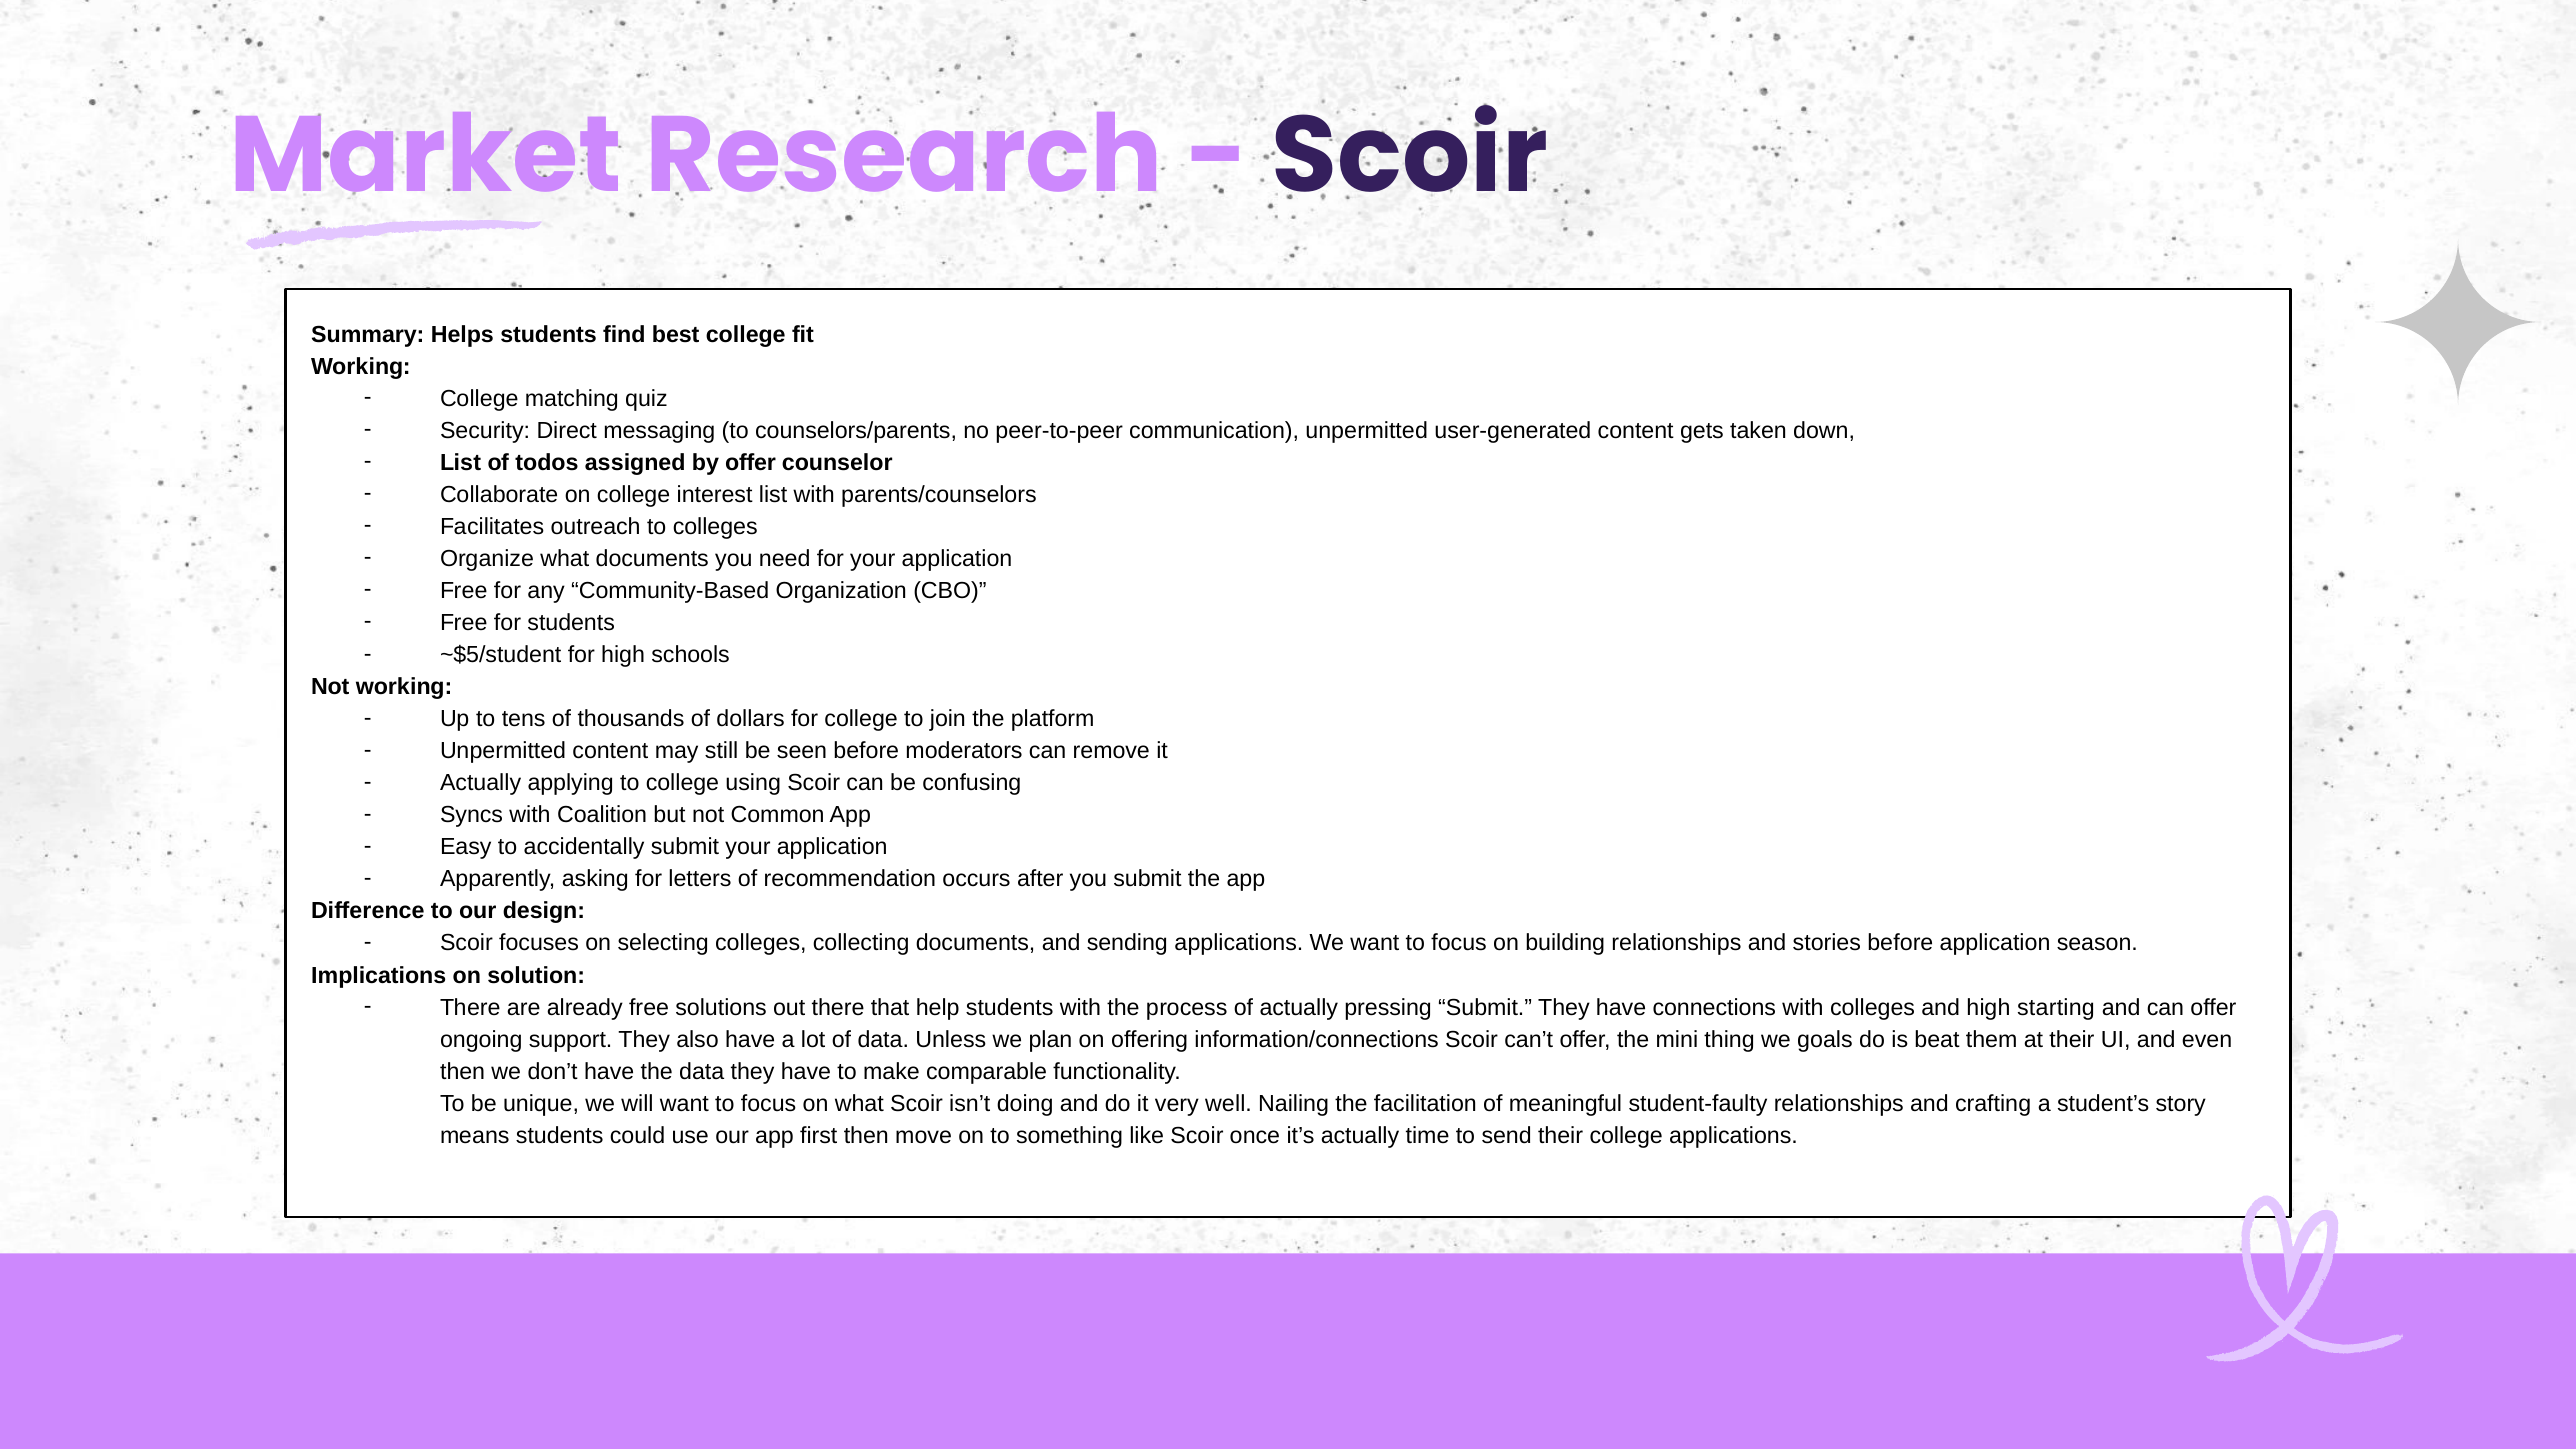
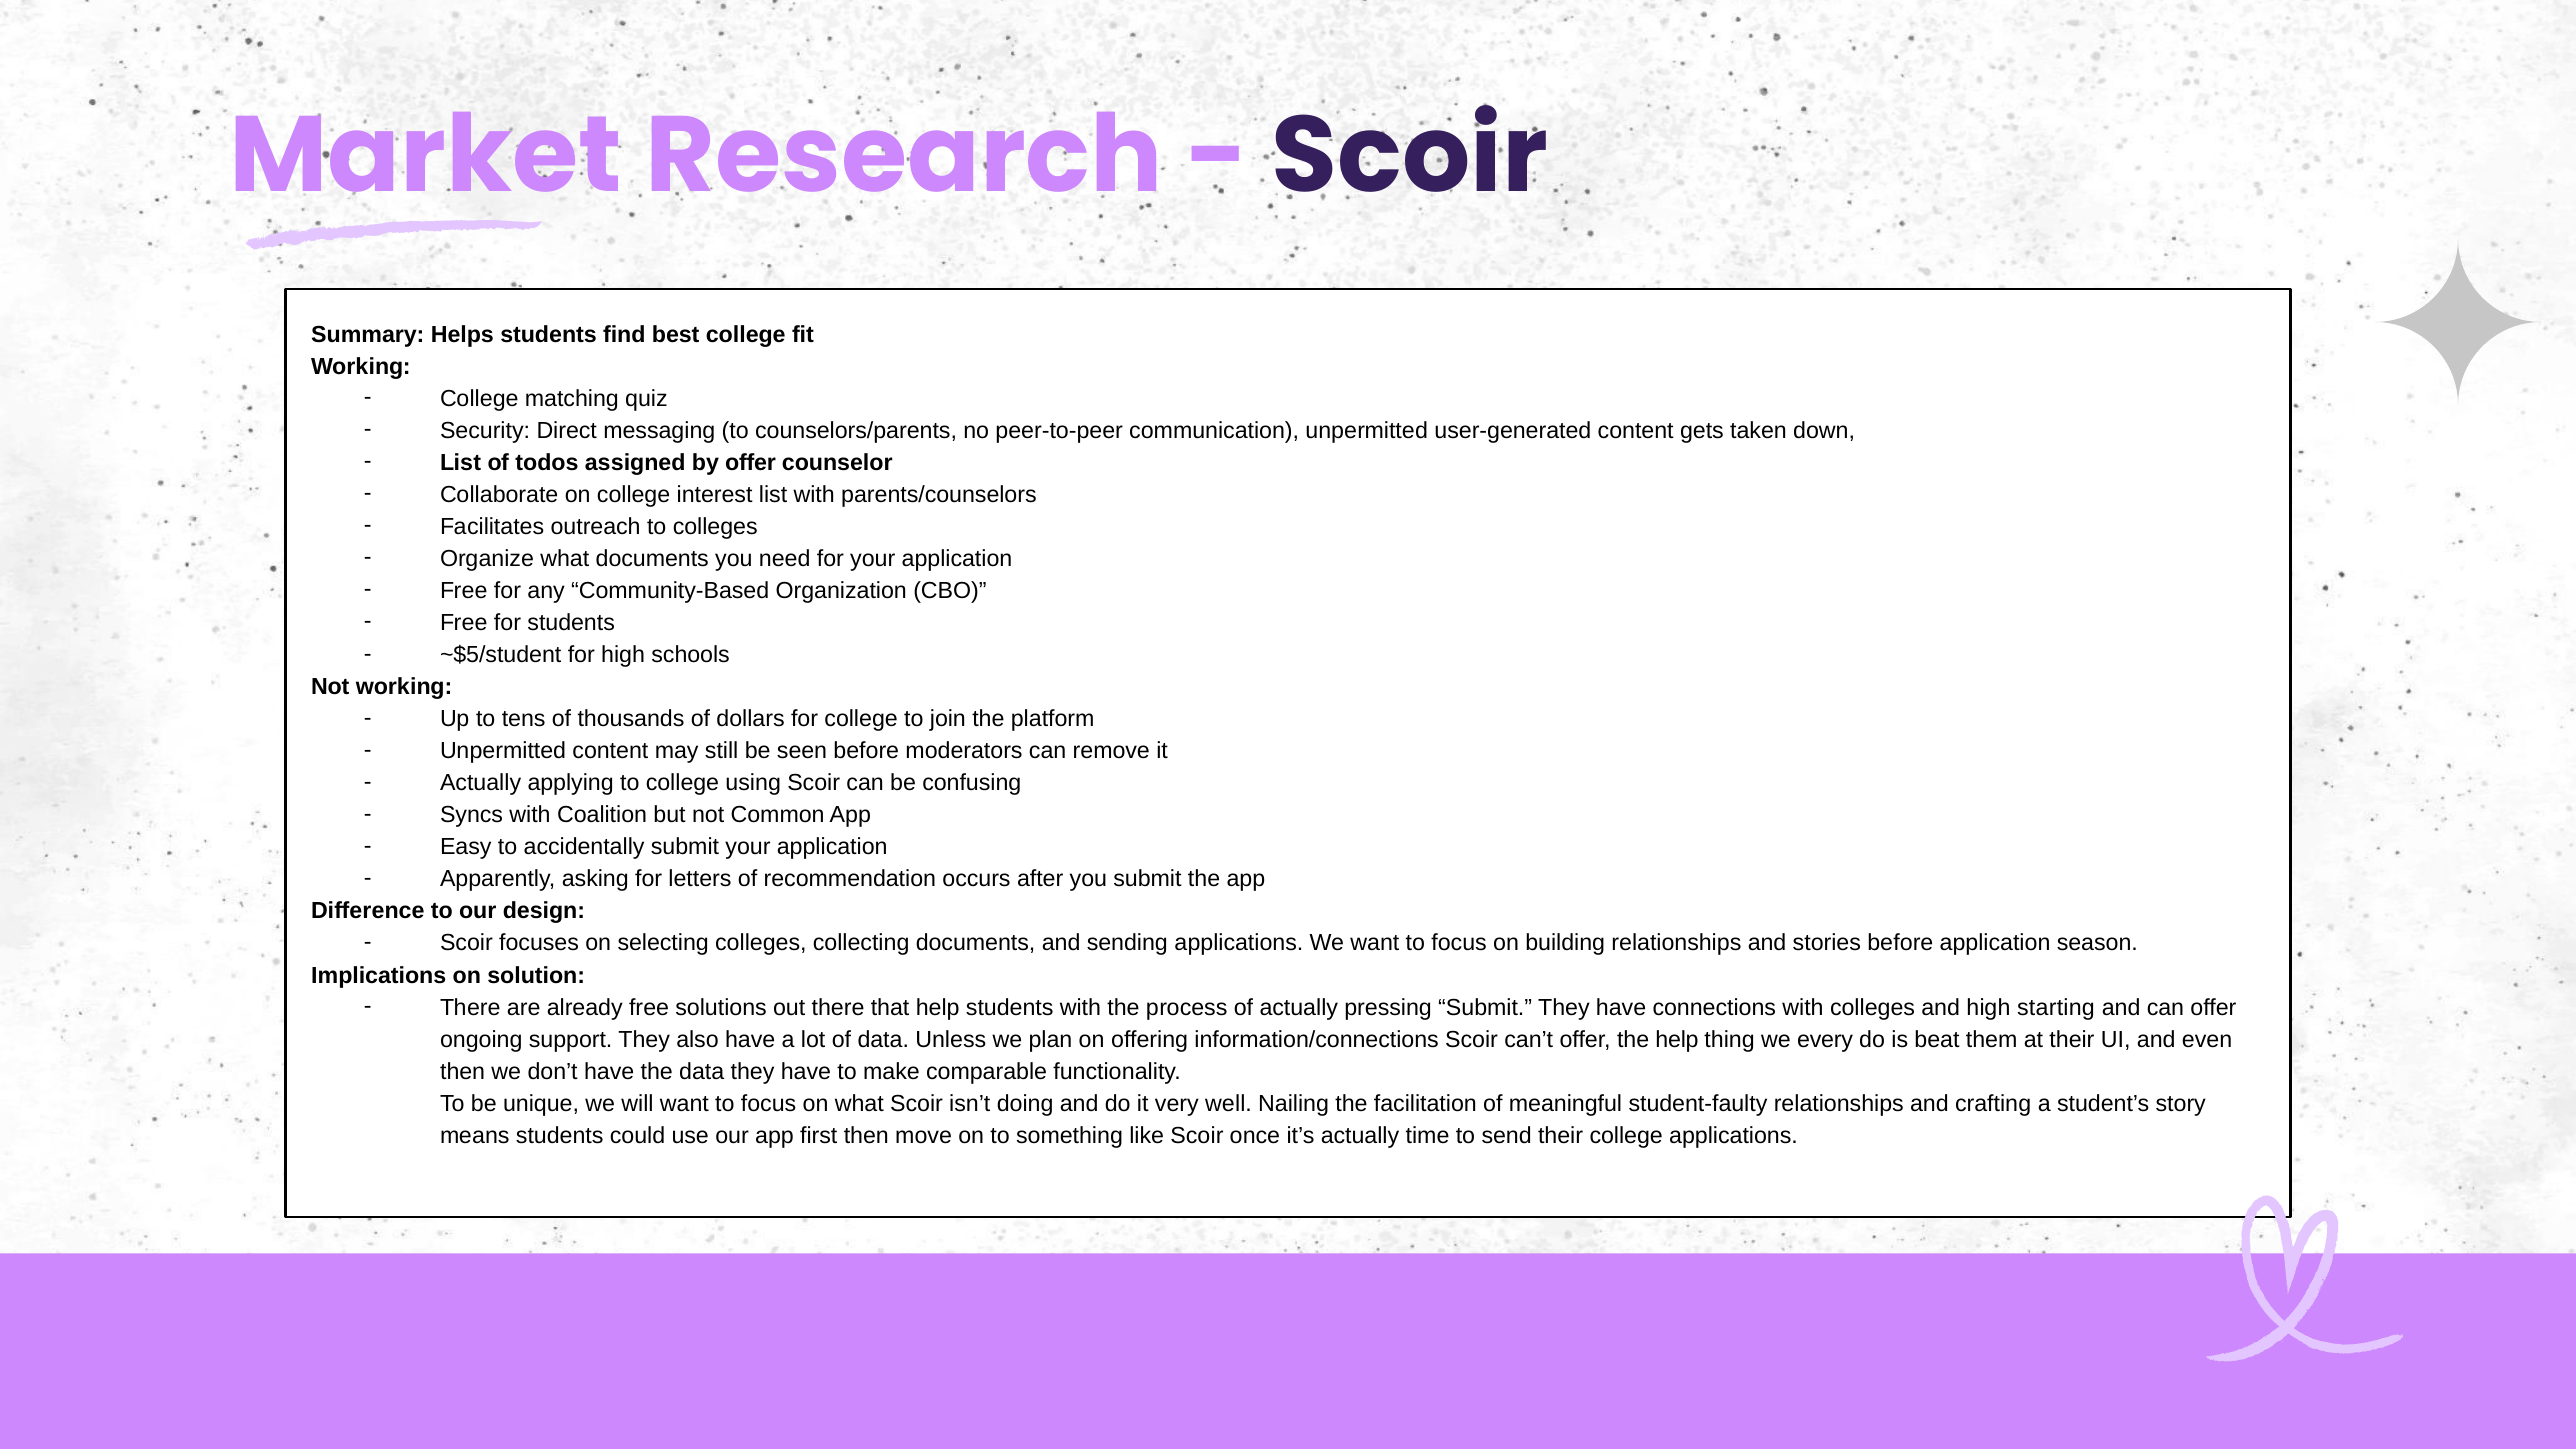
the mini: mini -> help
goals: goals -> every
